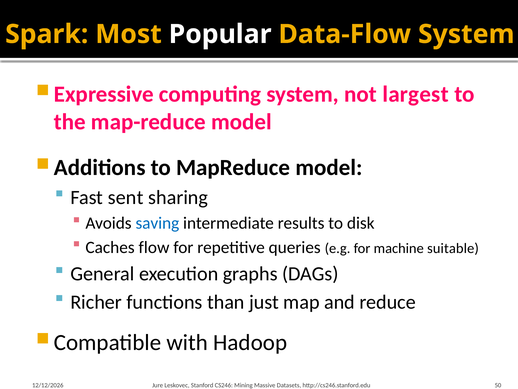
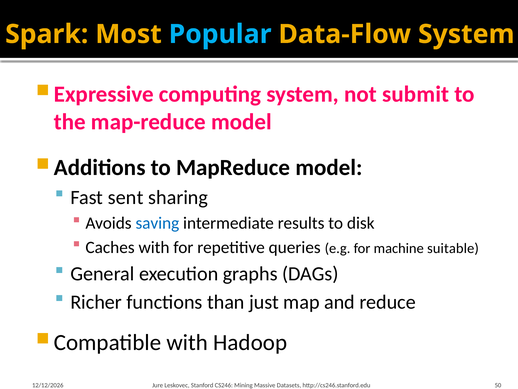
Popular colour: white -> light blue
largest: largest -> submit
Caches flow: flow -> with
